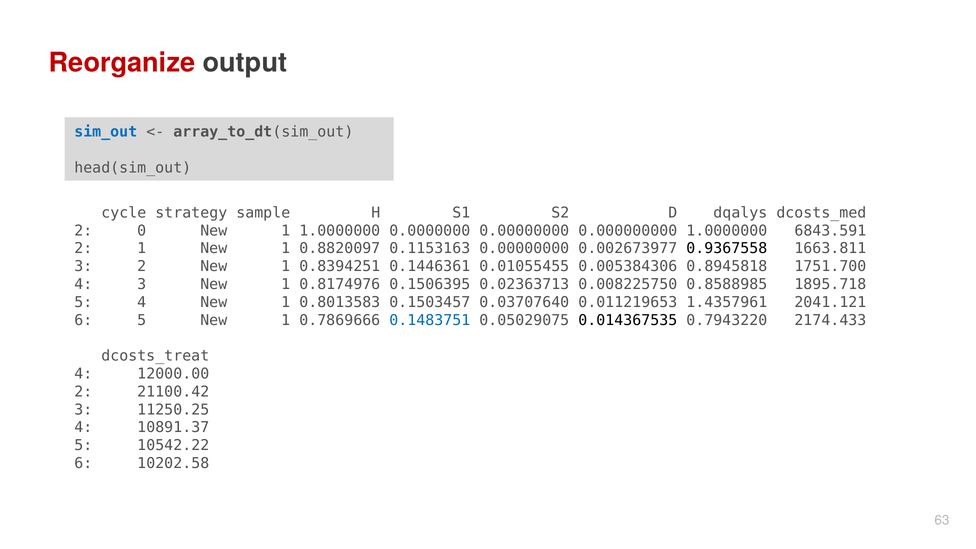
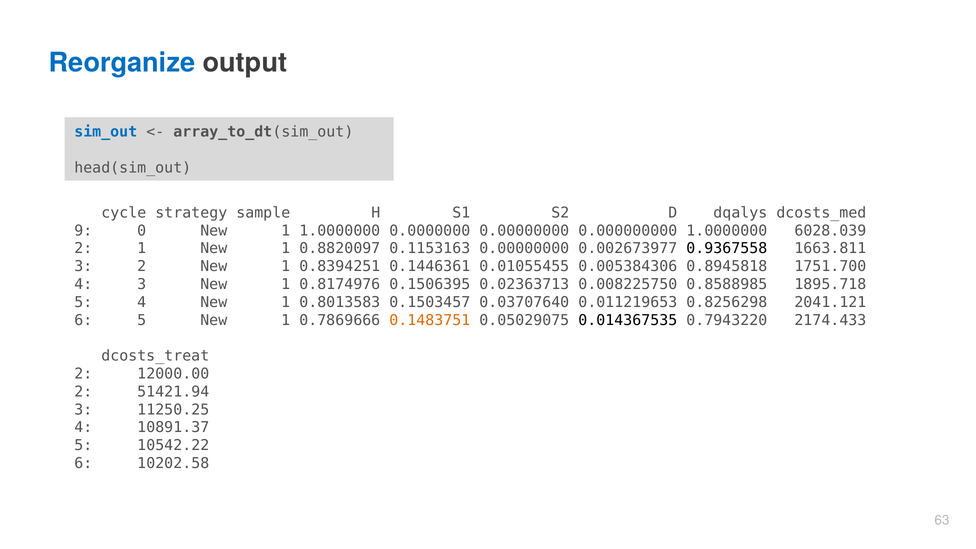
Reorganize colour: red -> blue
2 at (83, 231): 2 -> 9
6843.591: 6843.591 -> 6028.039
1.4357961: 1.4357961 -> 0.8256298
0.1483751 colour: blue -> orange
4 at (83, 374): 4 -> 2
21100.42: 21100.42 -> 51421.94
